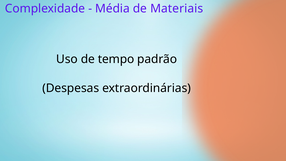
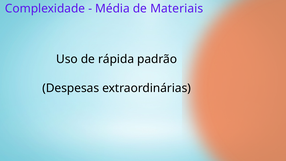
tempo: tempo -> rápida
